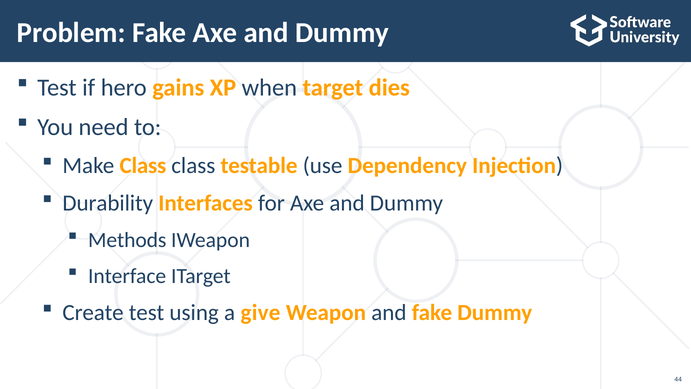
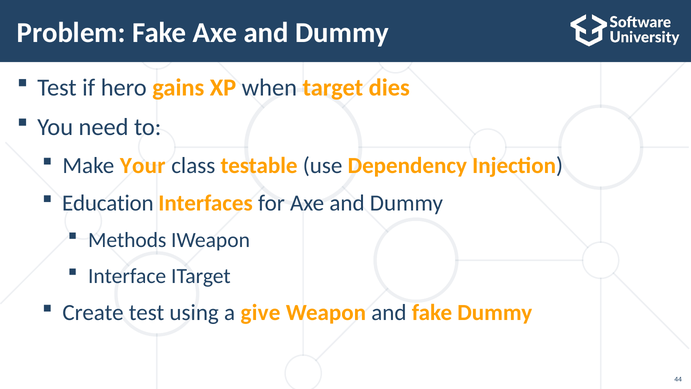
Make Class: Class -> Your
Durability: Durability -> Education
